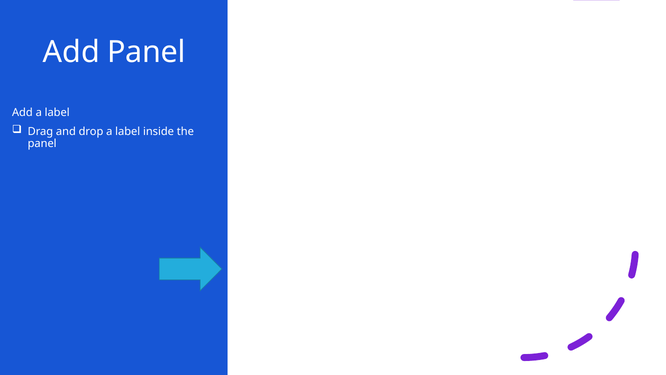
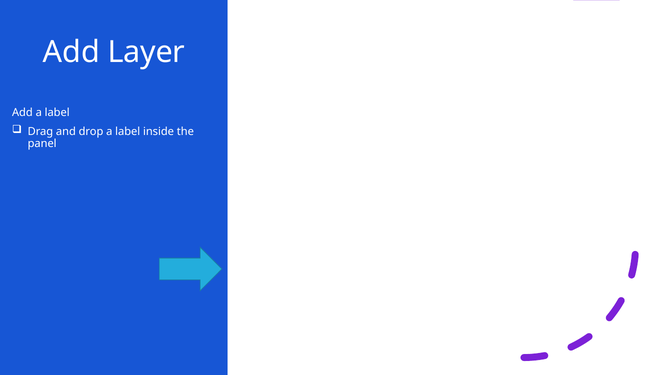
Add Panel: Panel -> Layer
